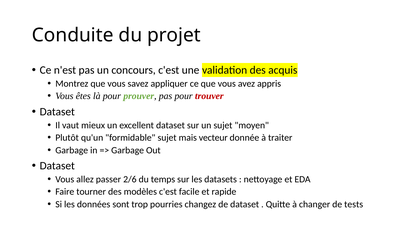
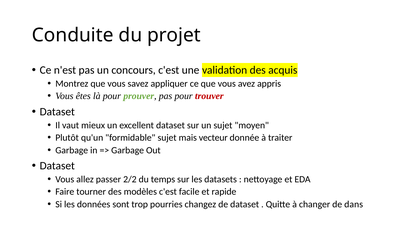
2/6: 2/6 -> 2/2
tests: tests -> dans
